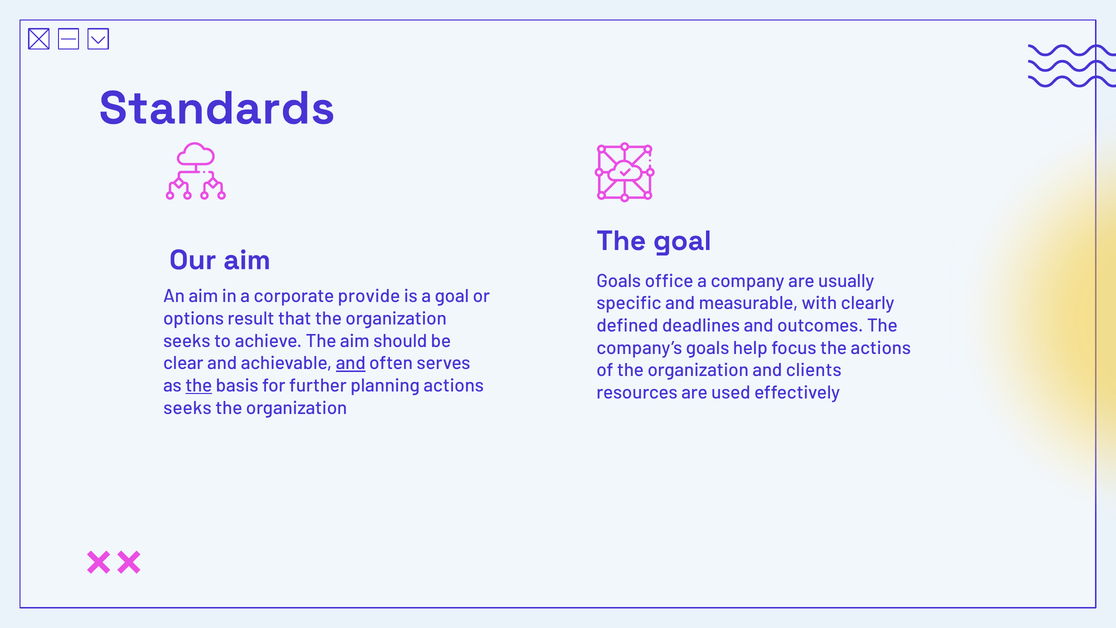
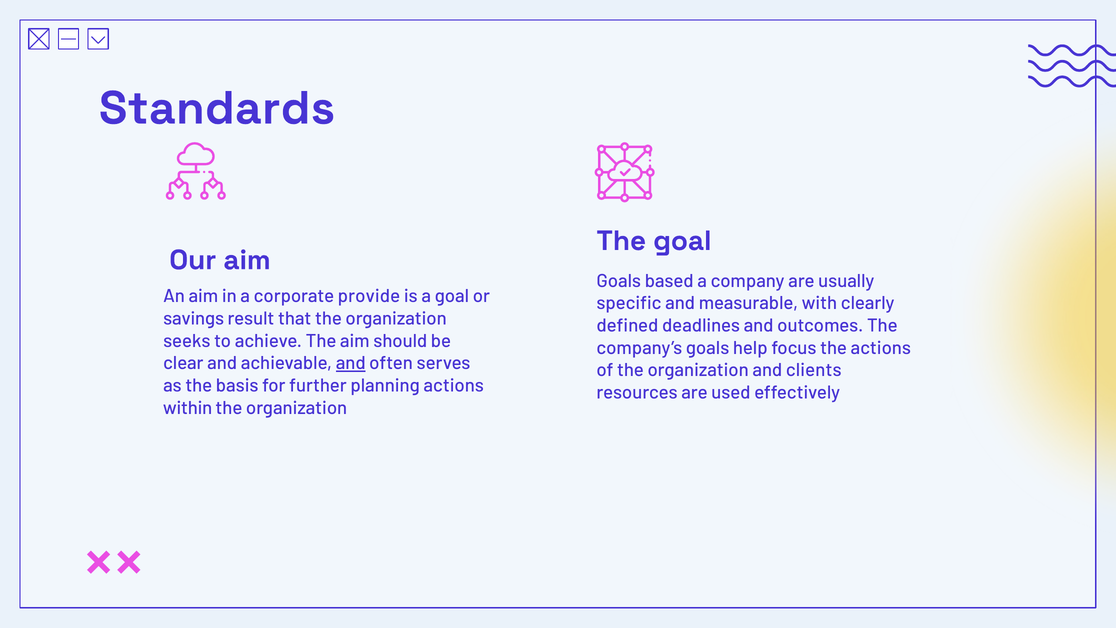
office: office -> based
options: options -> savings
the at (199, 385) underline: present -> none
seeks at (187, 408): seeks -> within
